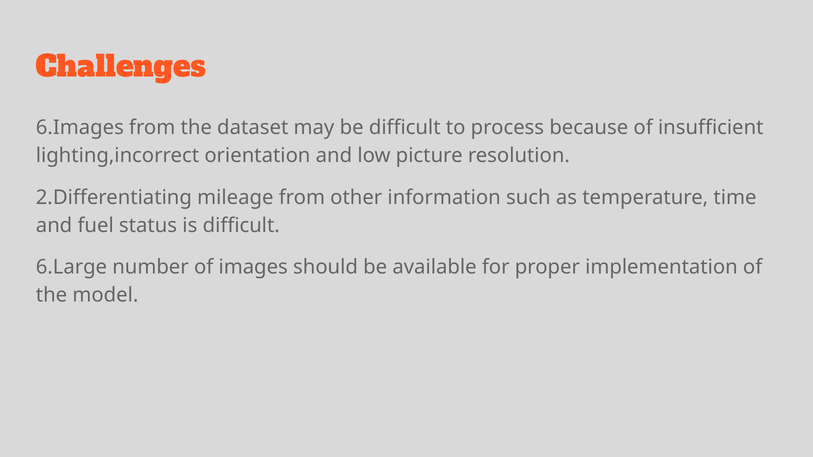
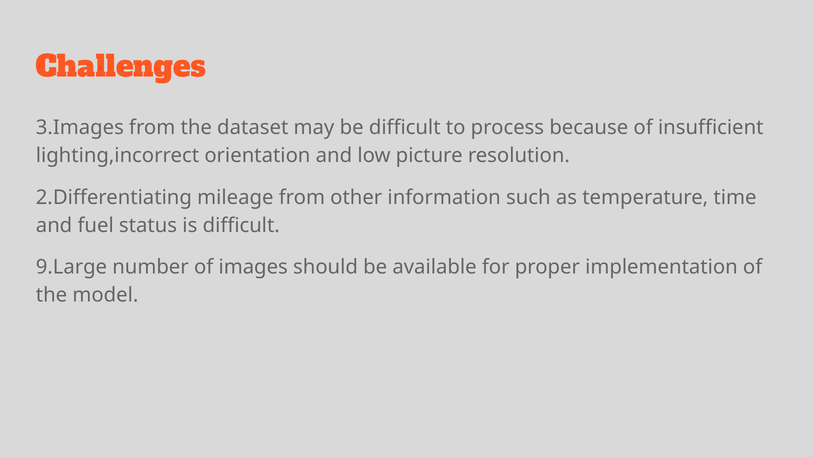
6.Images: 6.Images -> 3.Images
6.Large: 6.Large -> 9.Large
